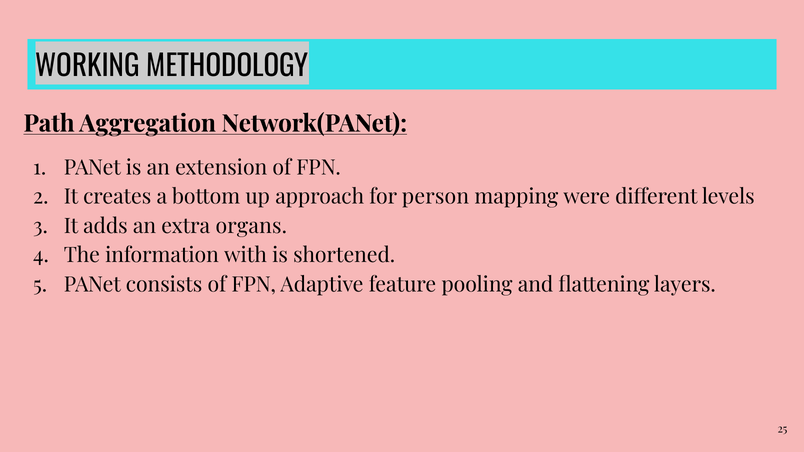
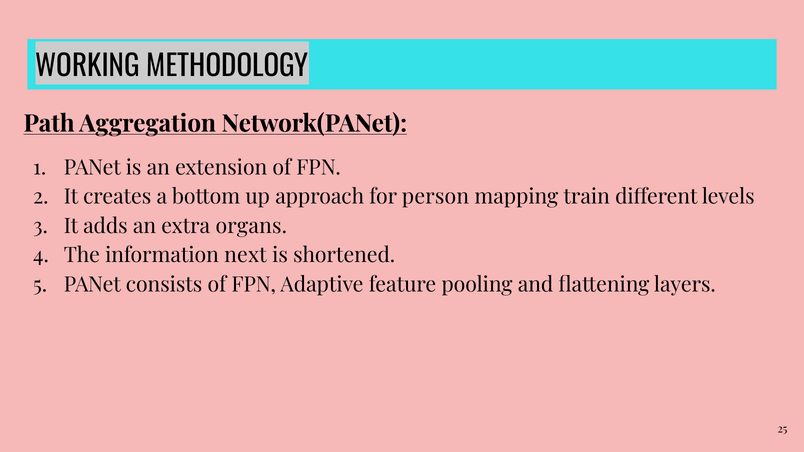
were: were -> train
with: with -> next
